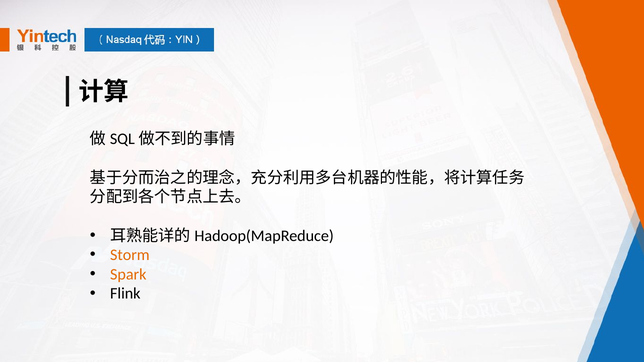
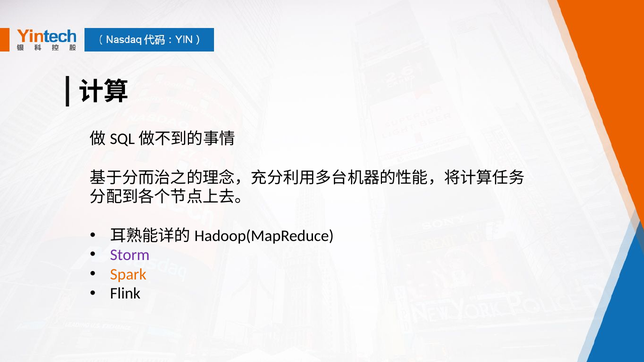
Storm colour: orange -> purple
